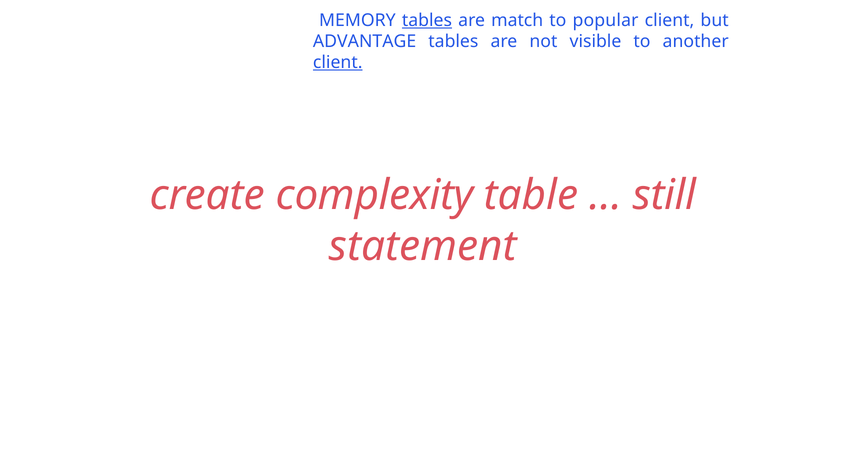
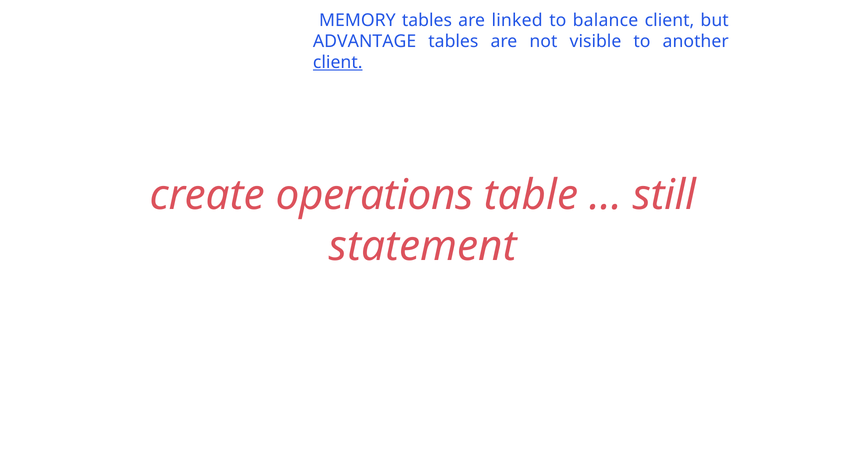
tables at (427, 20) underline: present -> none
match: match -> linked
popular: popular -> balance
complexity: complexity -> operations
